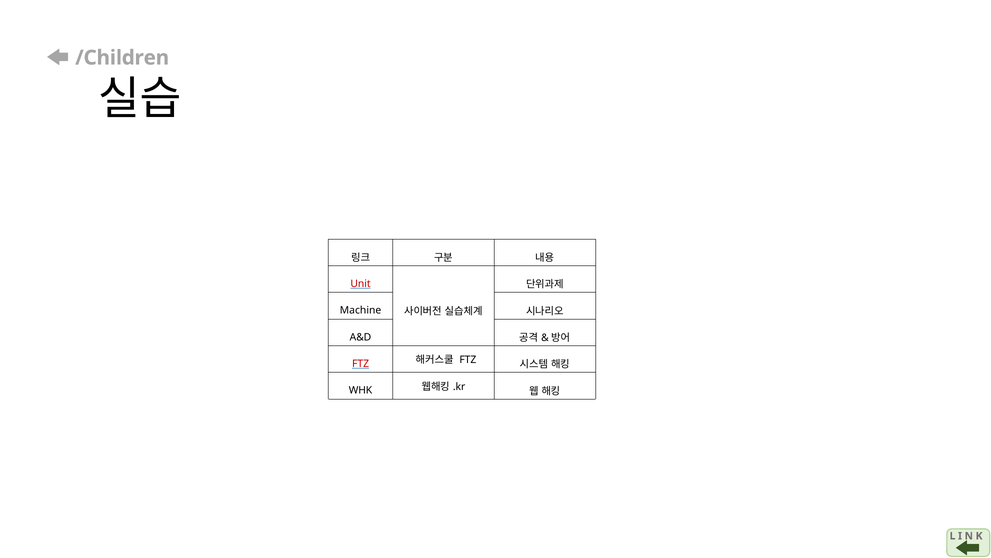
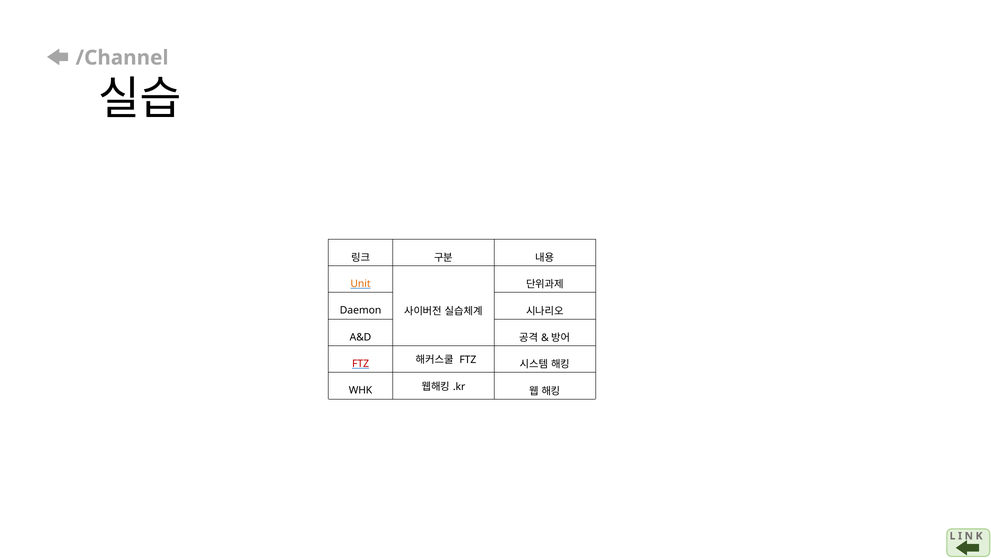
/Children: /Children -> /Channel
Unit colour: red -> orange
Machine: Machine -> Daemon
